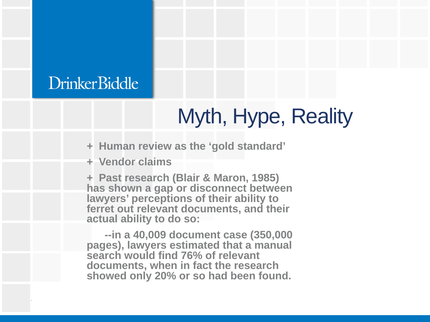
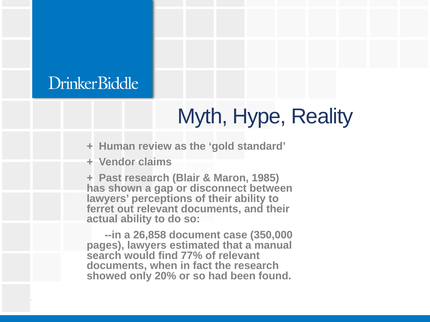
40,009: 40,009 -> 26,858
76%: 76% -> 77%
